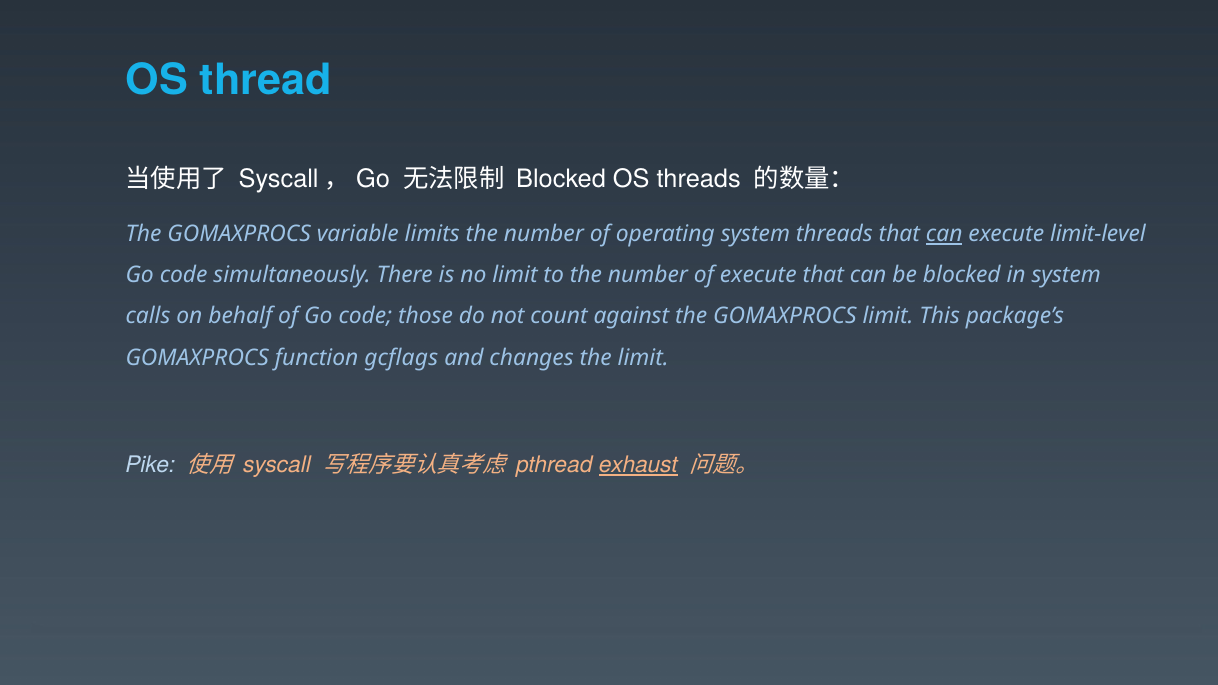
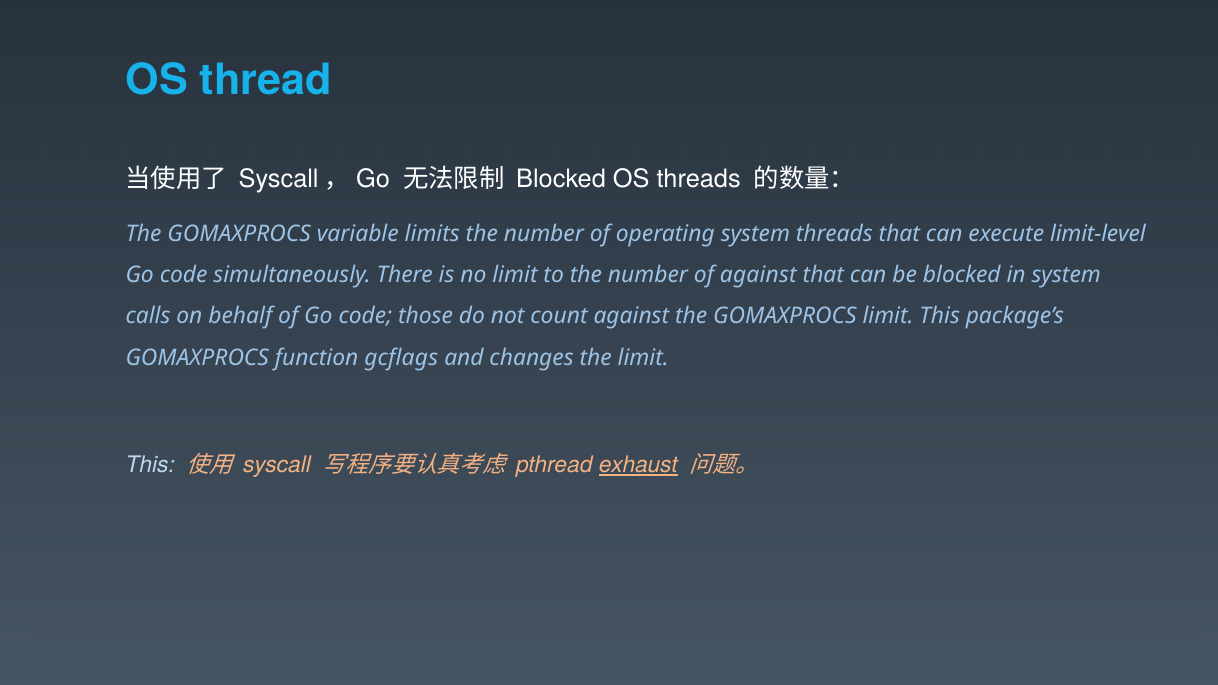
can at (944, 234) underline: present -> none
of execute: execute -> against
Pike at (150, 465): Pike -> This
